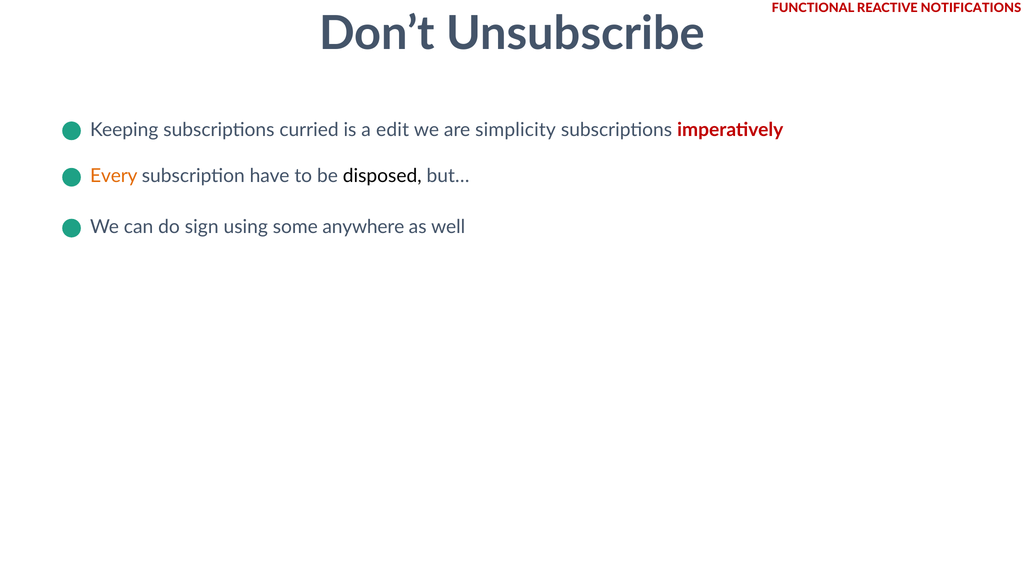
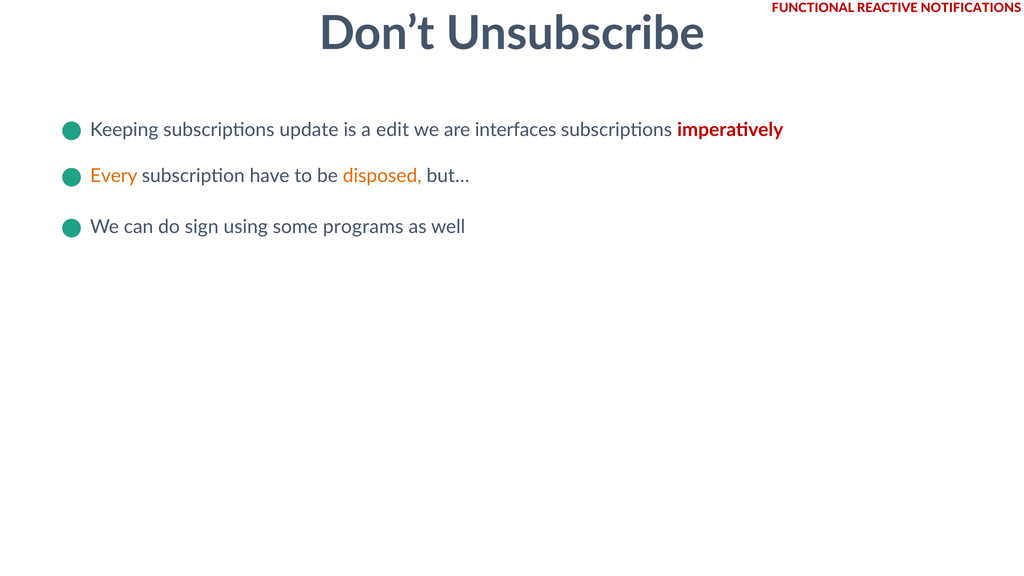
curried: curried -> update
simplicity: simplicity -> interfaces
disposed colour: black -> orange
anywhere: anywhere -> programs
